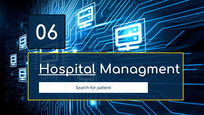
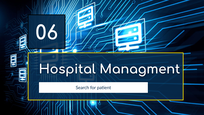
Hospital underline: present -> none
